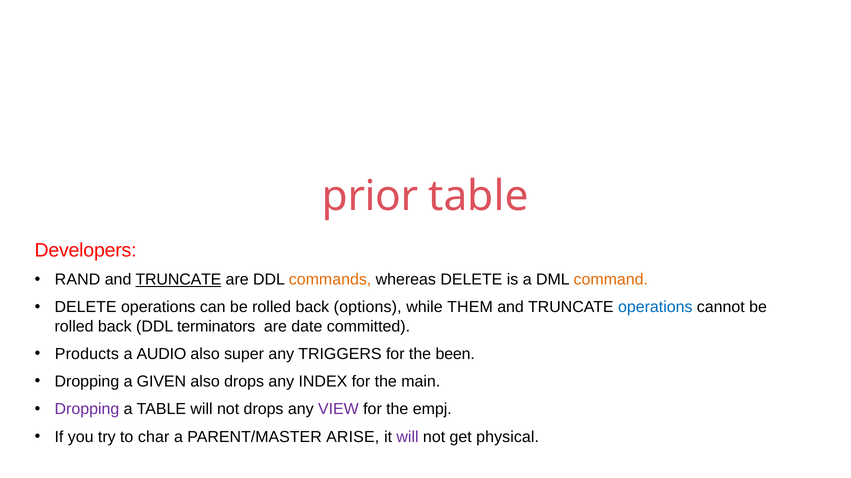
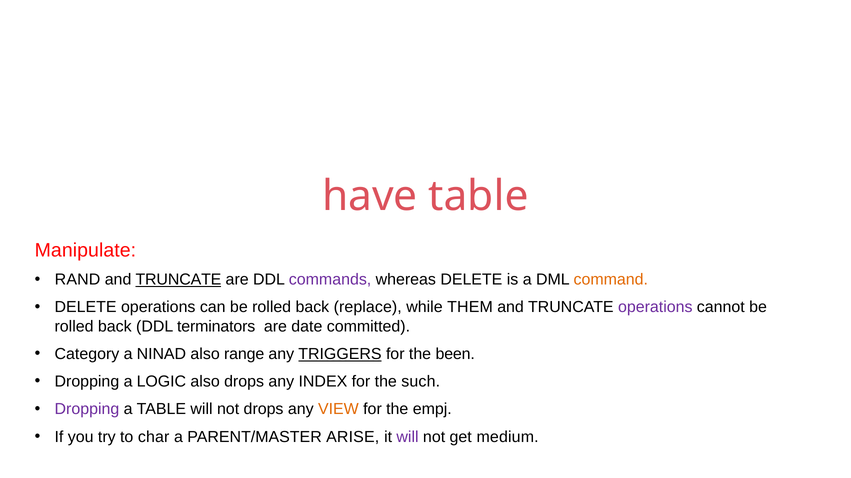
prior: prior -> have
Developers: Developers -> Manipulate
commands colour: orange -> purple
options: options -> replace
operations at (655, 308) colour: blue -> purple
Products: Products -> Category
AUDIO: AUDIO -> NINAD
super: super -> range
TRIGGERS underline: none -> present
GIVEN: GIVEN -> LOGIC
main: main -> such
VIEW colour: purple -> orange
physical: physical -> medium
